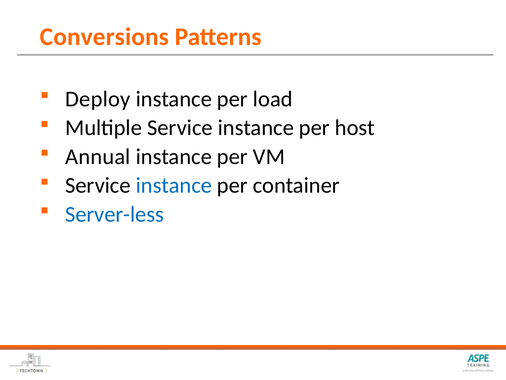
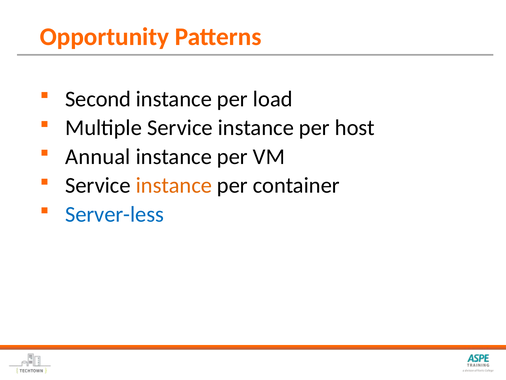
Conversions: Conversions -> Opportunity
Deploy: Deploy -> Second
instance at (174, 185) colour: blue -> orange
